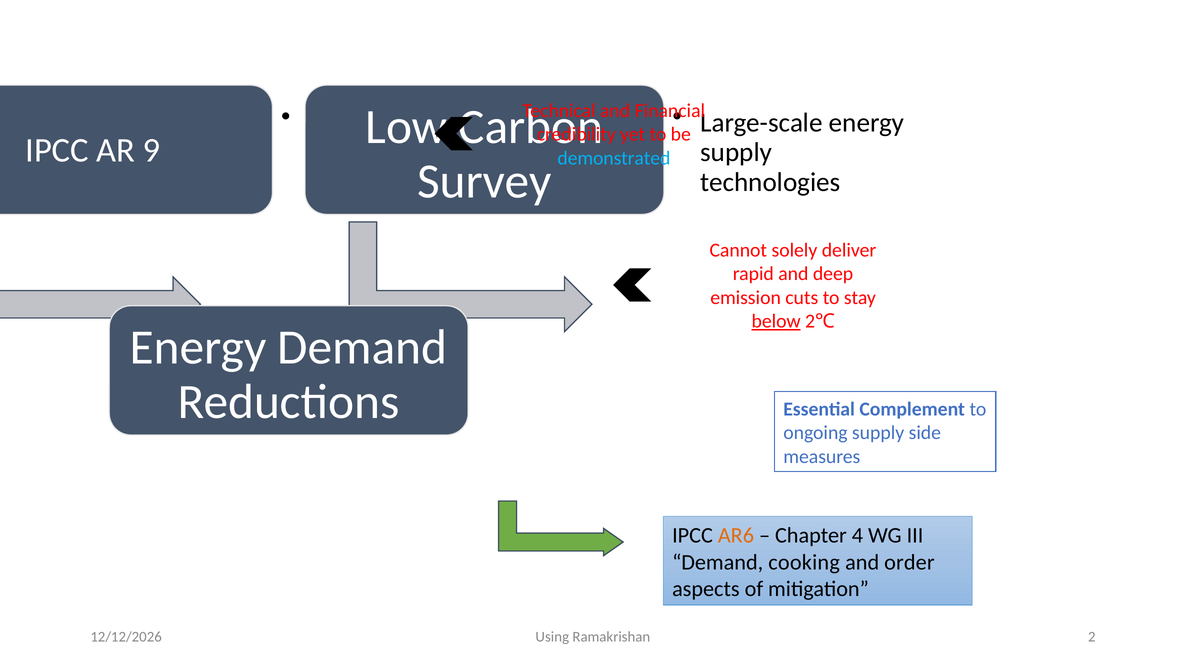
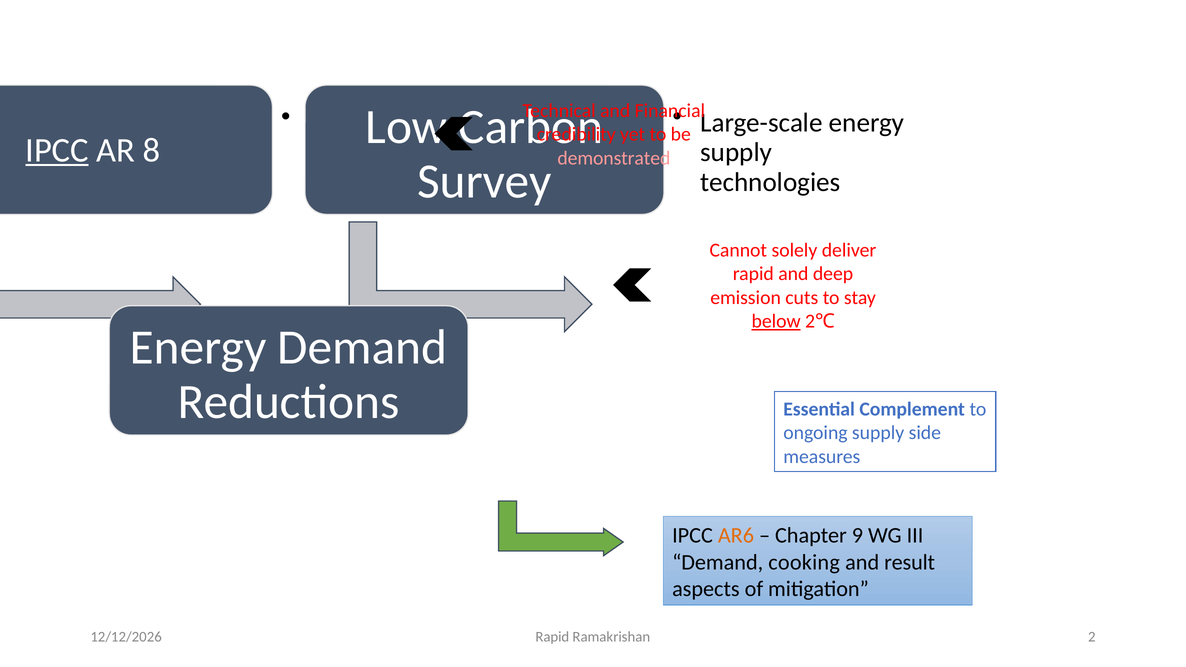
IPCC at (57, 150) underline: none -> present
9: 9 -> 8
demonstrated colour: light blue -> pink
4: 4 -> 9
order: order -> result
Using at (552, 637): Using -> Rapid
